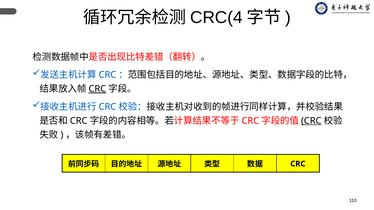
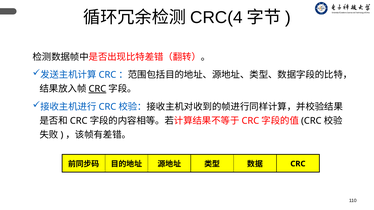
CRC at (311, 121) underline: present -> none
